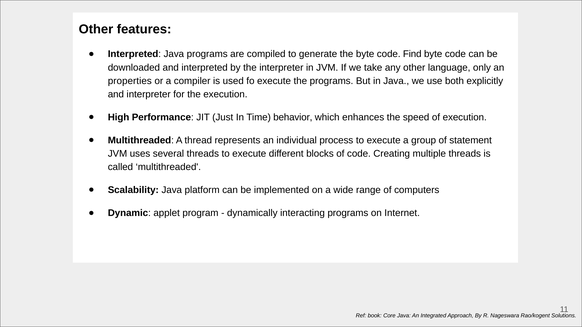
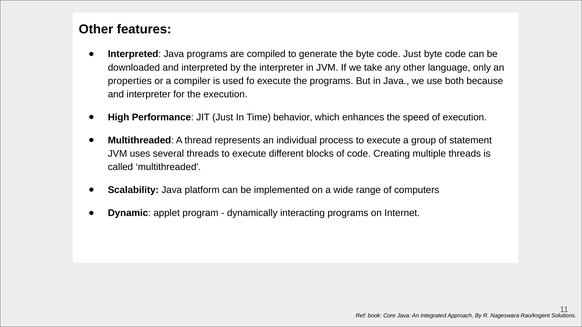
code Find: Find -> Just
explicitly: explicitly -> because
